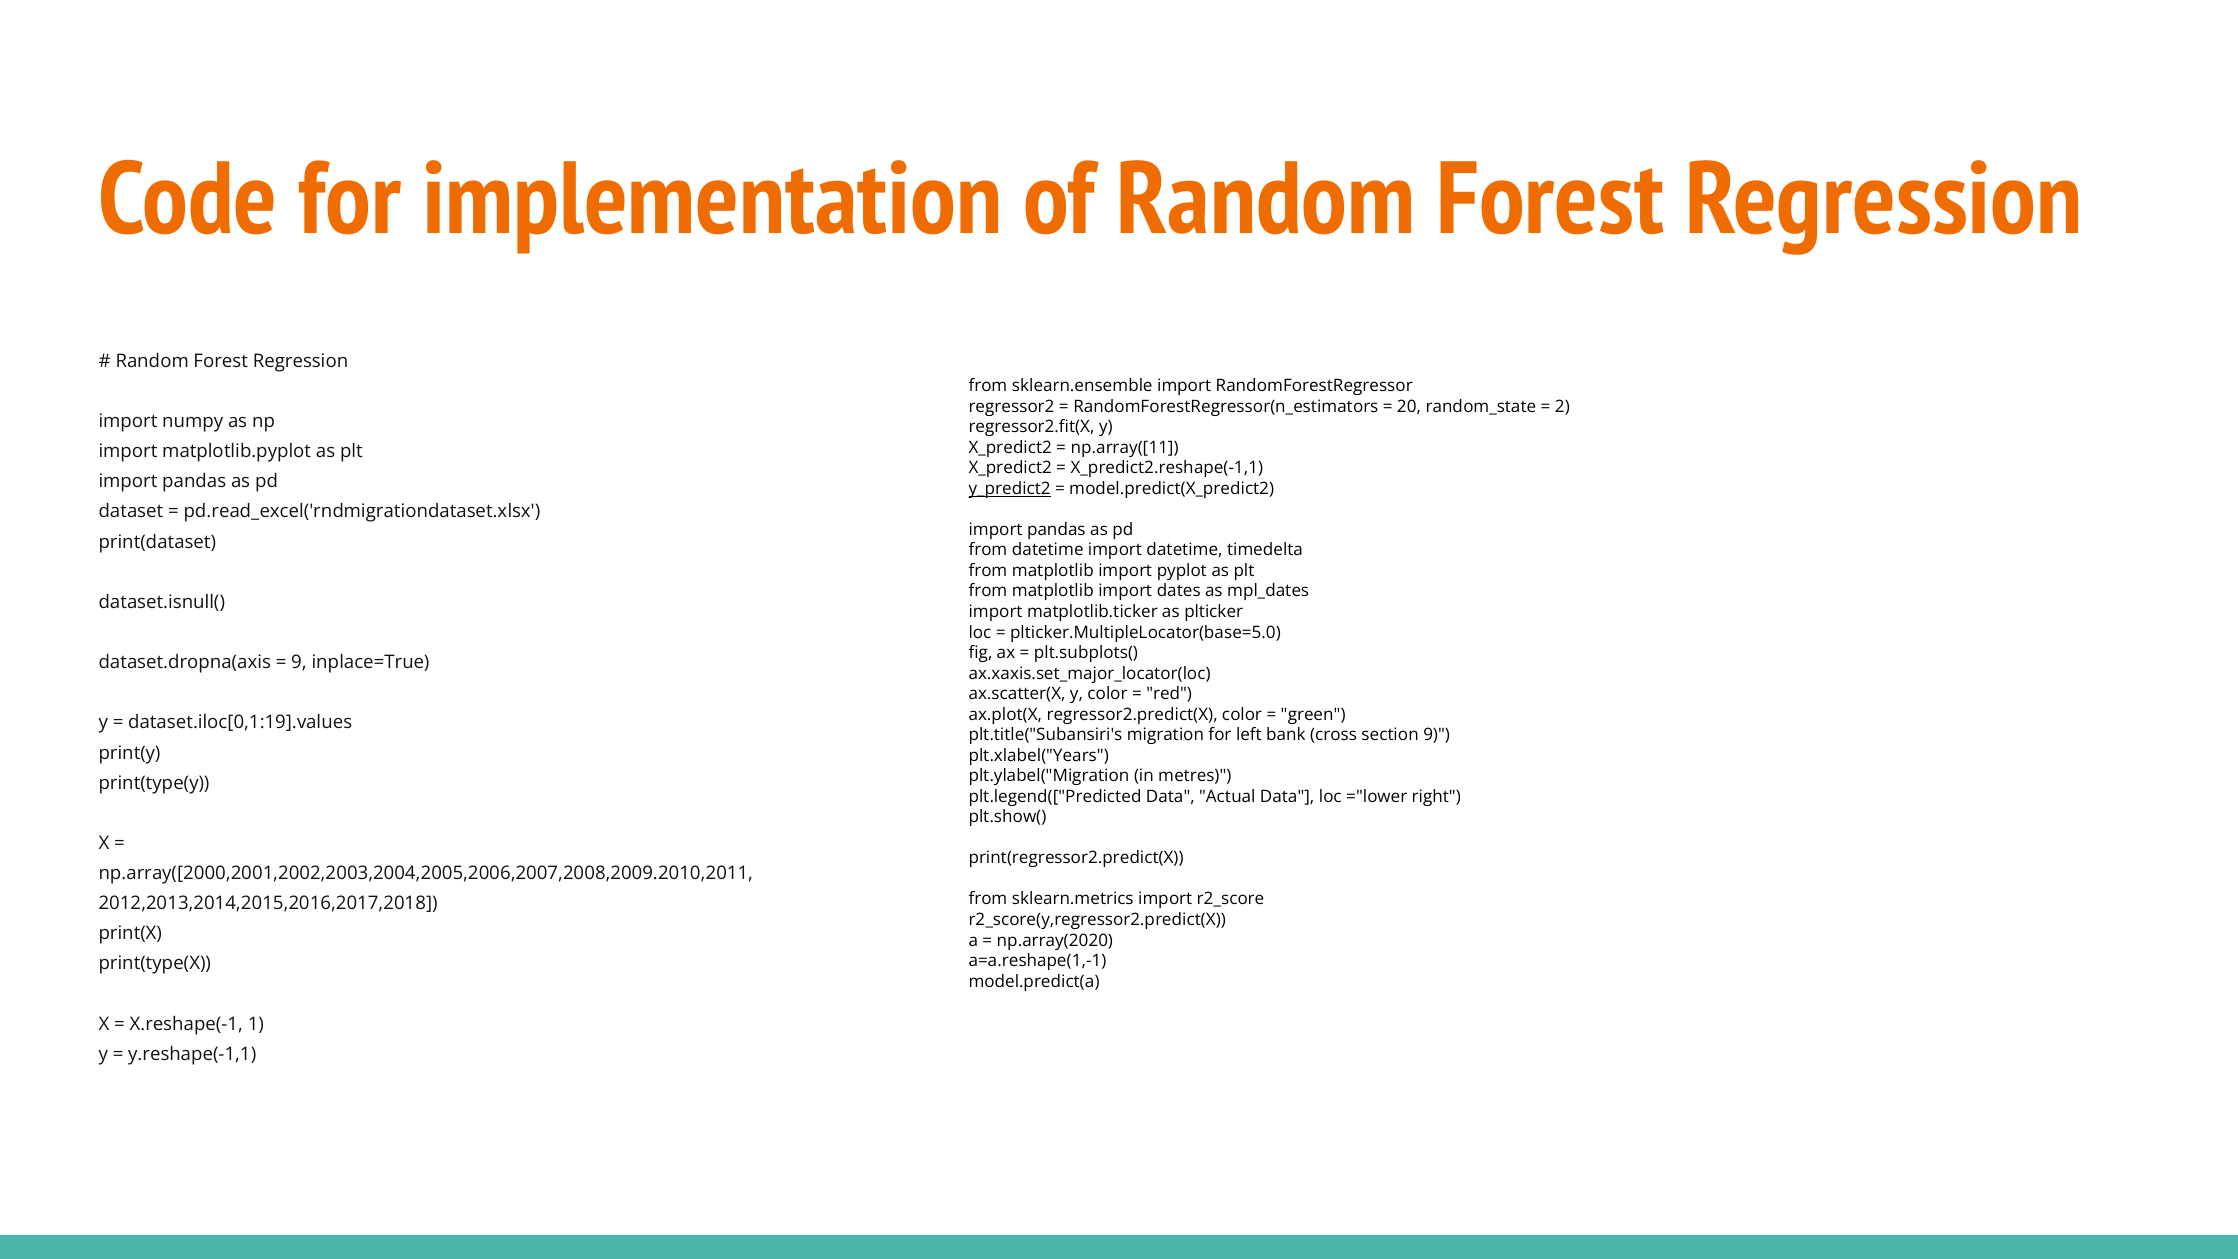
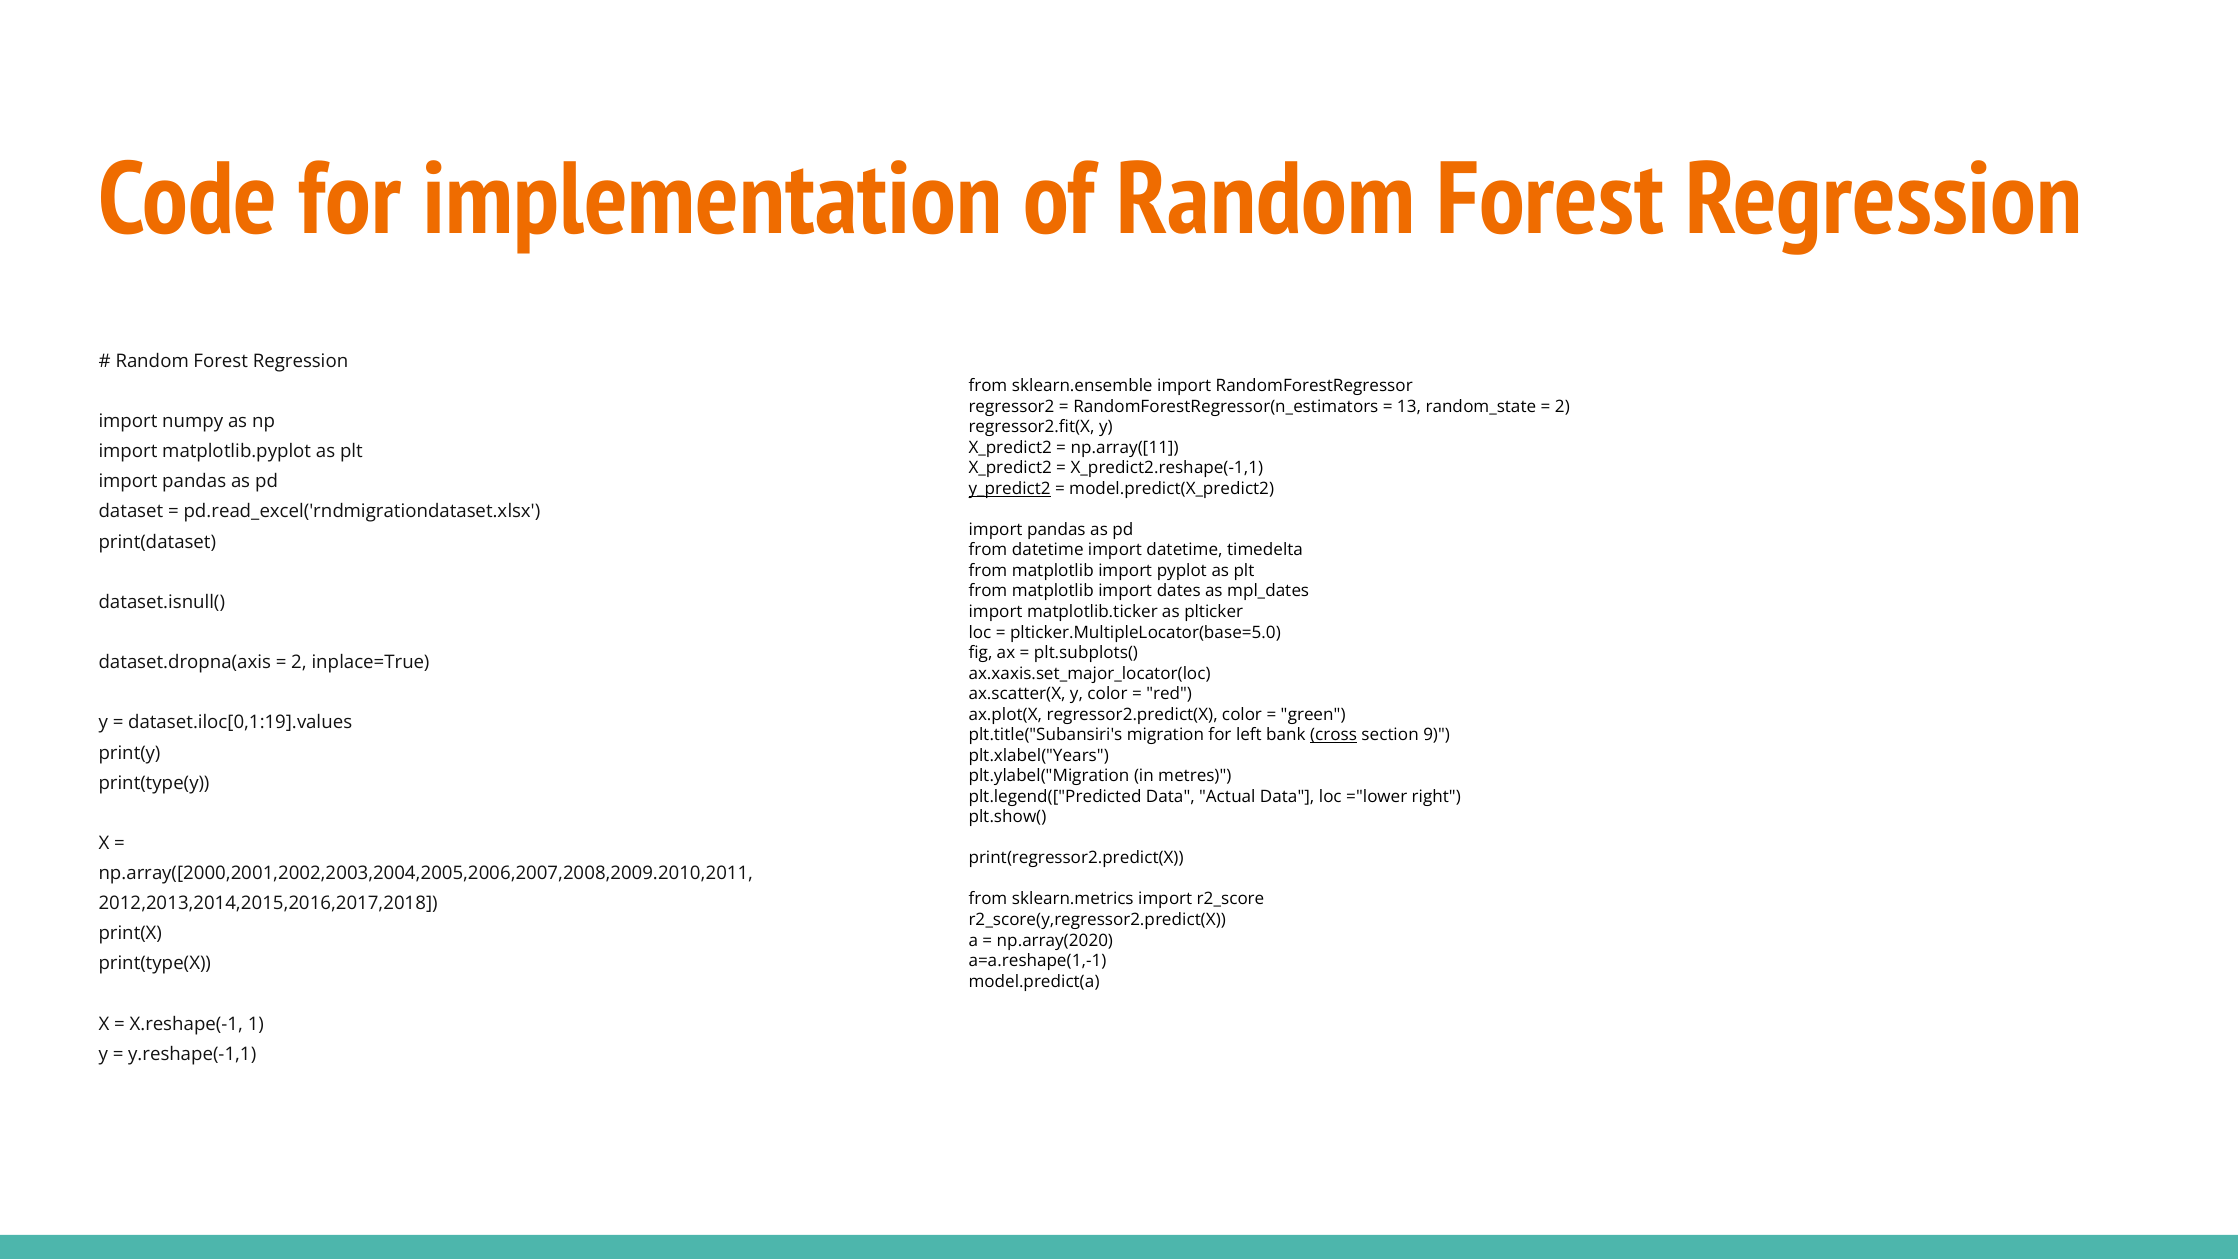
20: 20 -> 13
9 at (299, 662): 9 -> 2
cross underline: none -> present
